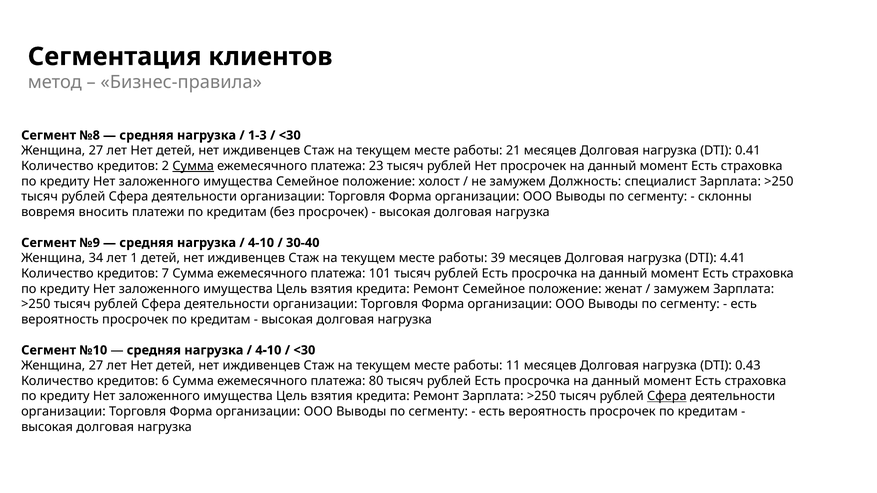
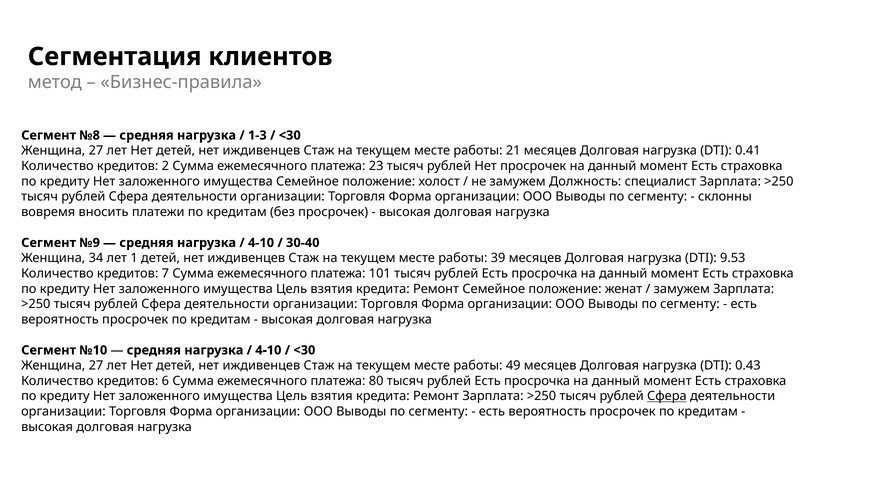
Сумма at (193, 166) underline: present -> none
4.41: 4.41 -> 9.53
11: 11 -> 49
